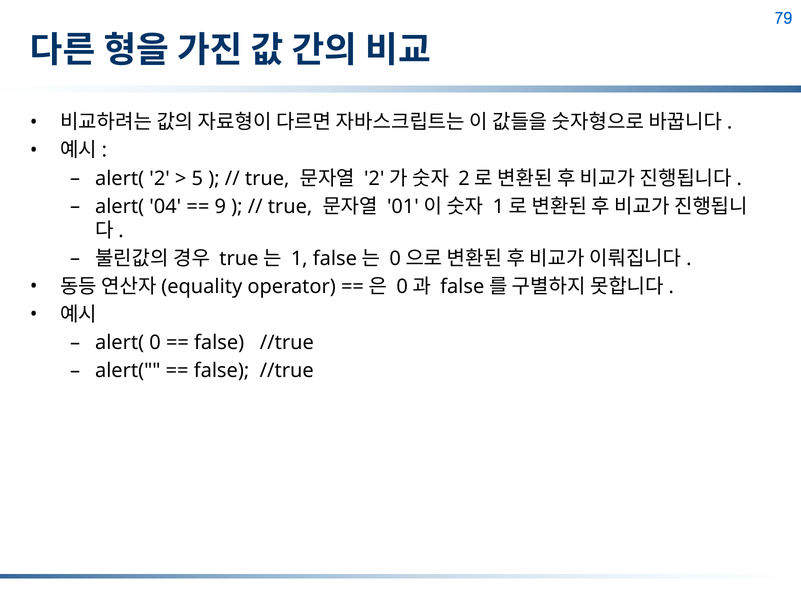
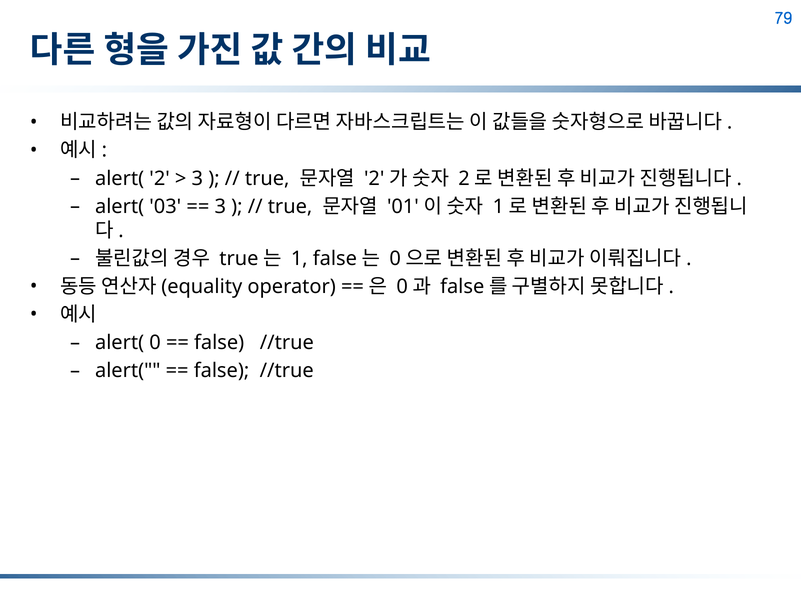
5 at (197, 178): 5 -> 3
04: 04 -> 03
9 at (220, 206): 9 -> 3
